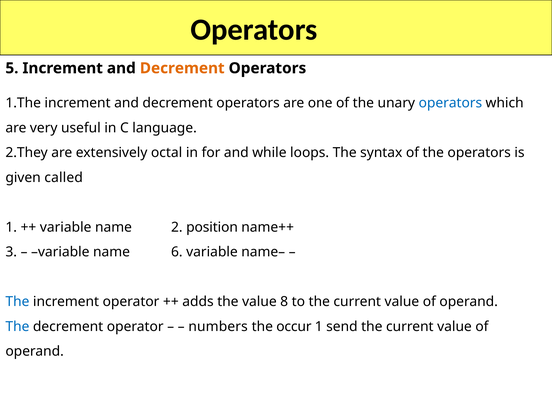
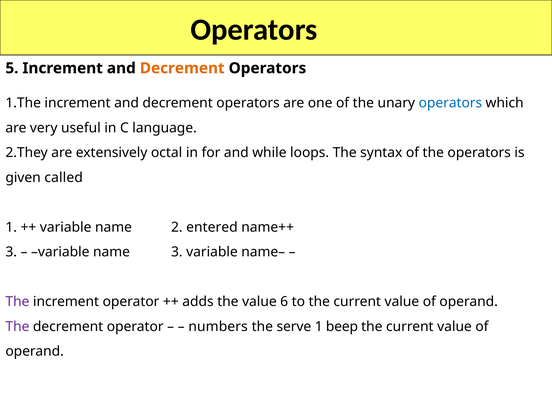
position: position -> entered
name 6: 6 -> 3
The at (17, 302) colour: blue -> purple
8: 8 -> 6
The at (17, 327) colour: blue -> purple
occur: occur -> serve
send: send -> beep
